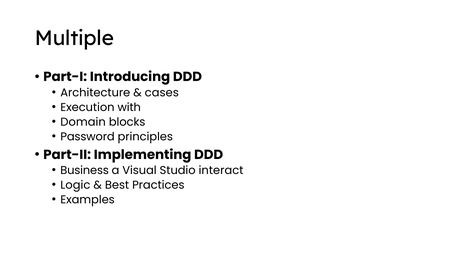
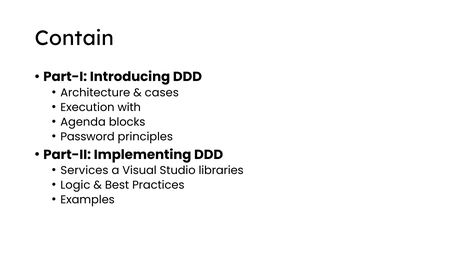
Multiple: Multiple -> Contain
Domain: Domain -> Agenda
Business: Business -> Services
interact: interact -> libraries
